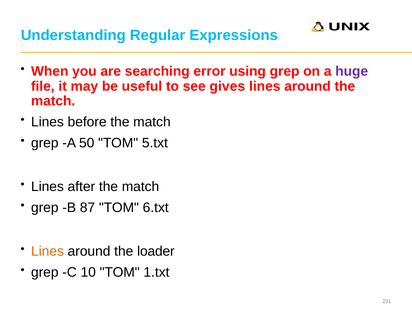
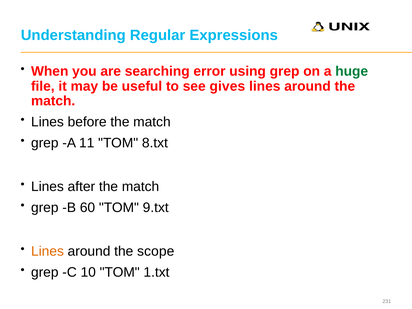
huge colour: purple -> green
50: 50 -> 11
5.txt: 5.txt -> 8.txt
87: 87 -> 60
6.txt: 6.txt -> 9.txt
loader: loader -> scope
